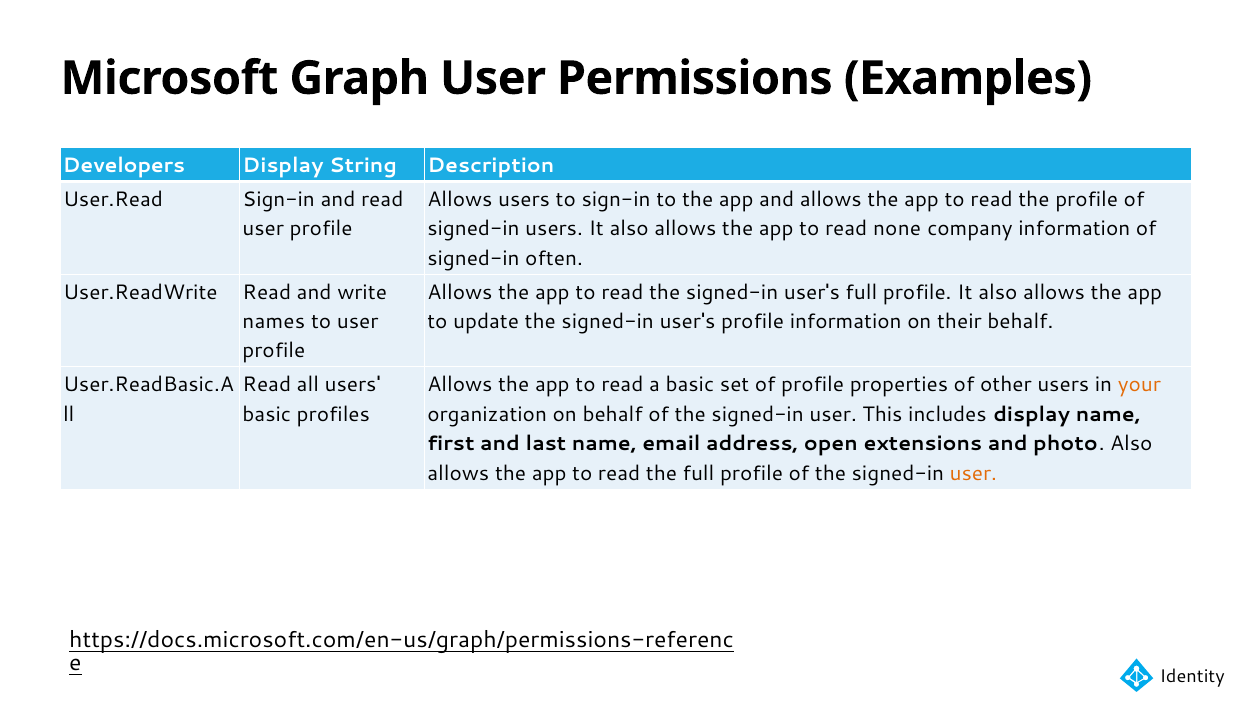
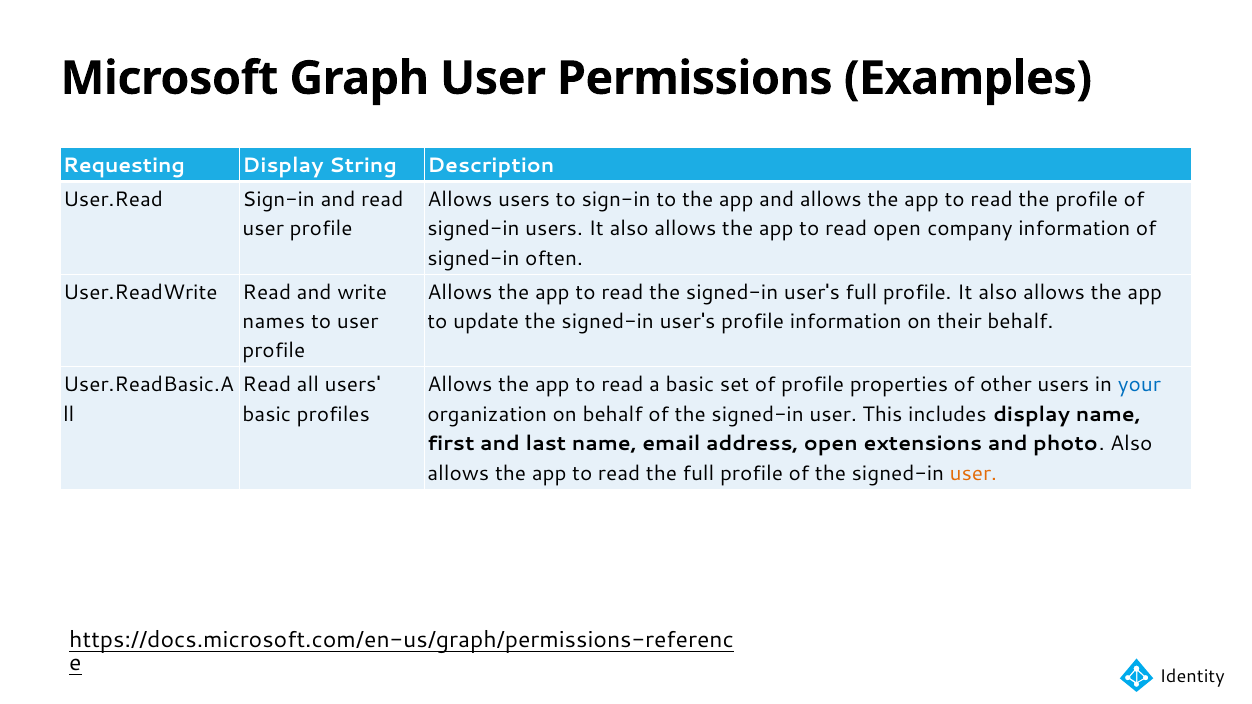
Developers: Developers -> Requesting
read none: none -> open
your colour: orange -> blue
